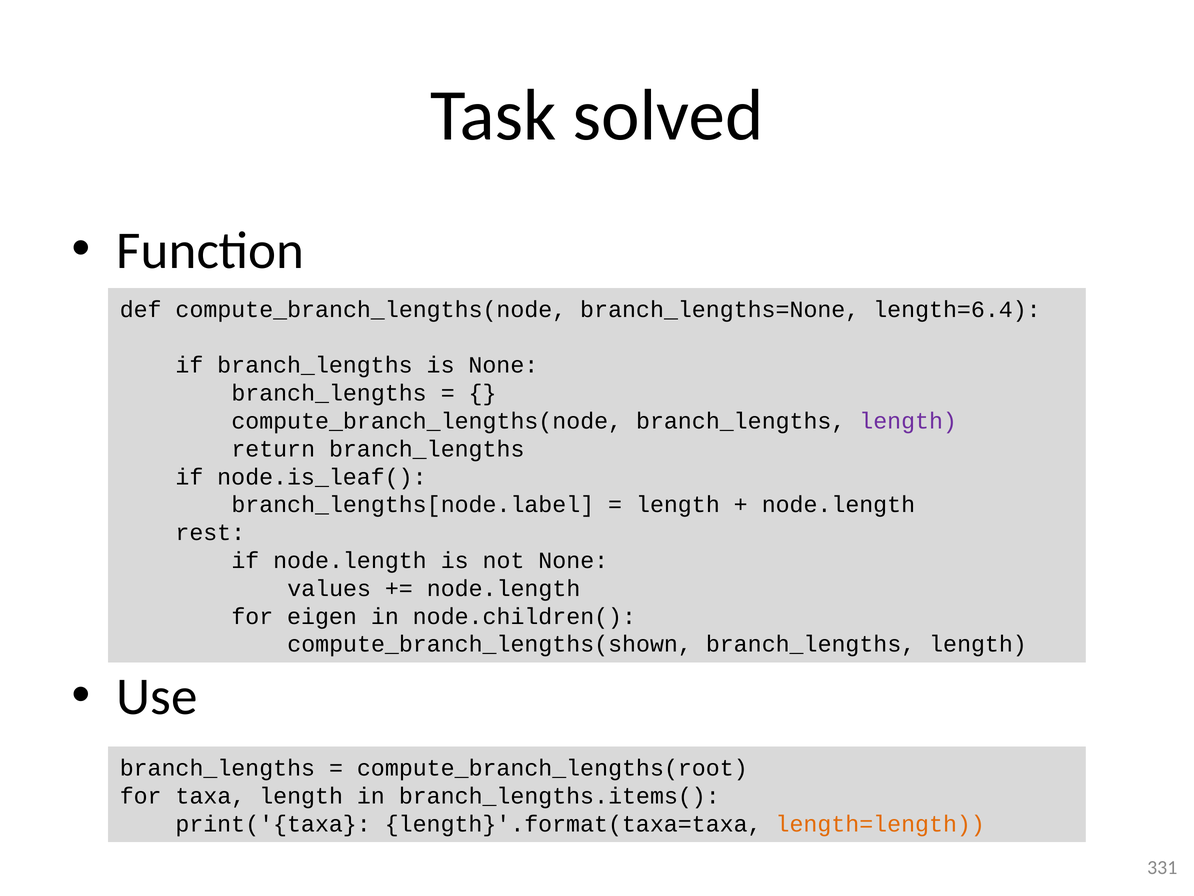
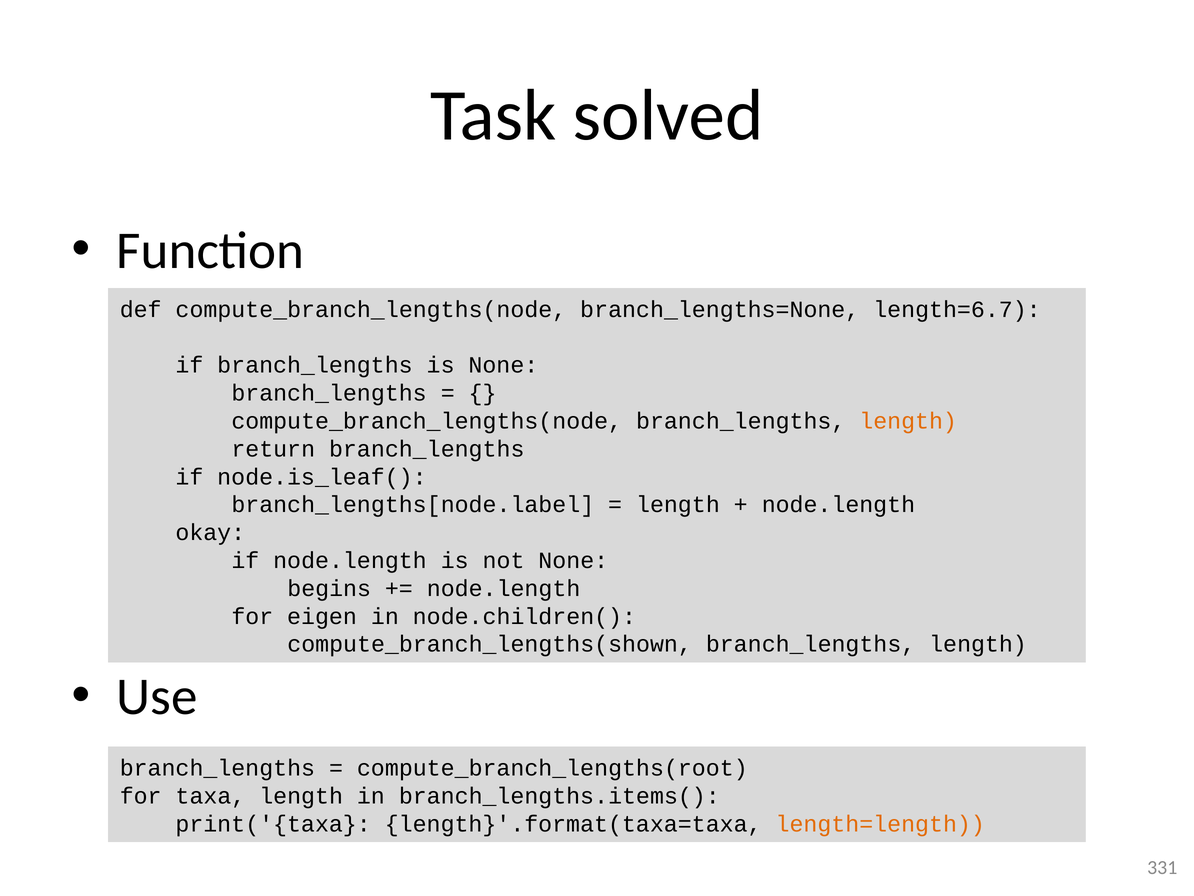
length=6.4: length=6.4 -> length=6.7
length at (908, 421) colour: purple -> orange
rest: rest -> okay
values: values -> begins
